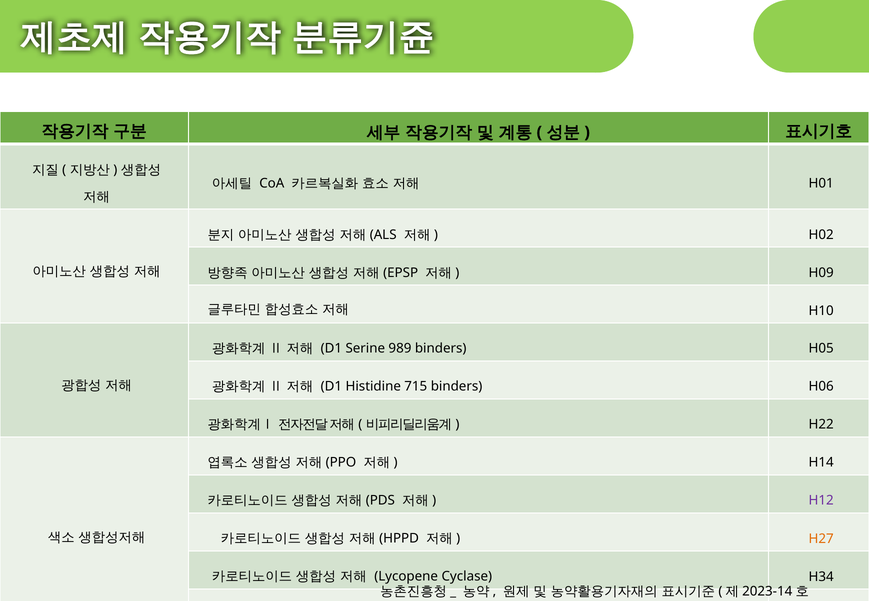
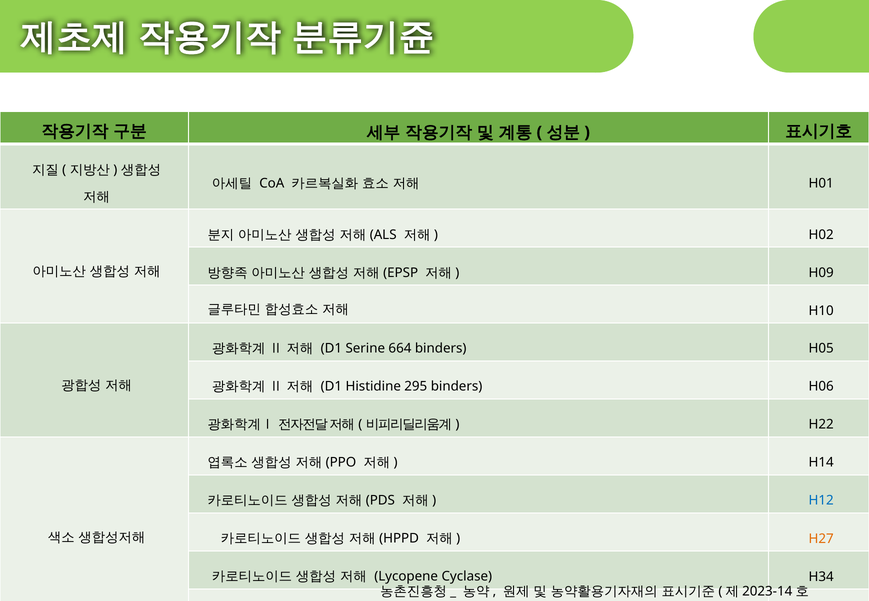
989: 989 -> 664
715: 715 -> 295
H12 colour: purple -> blue
